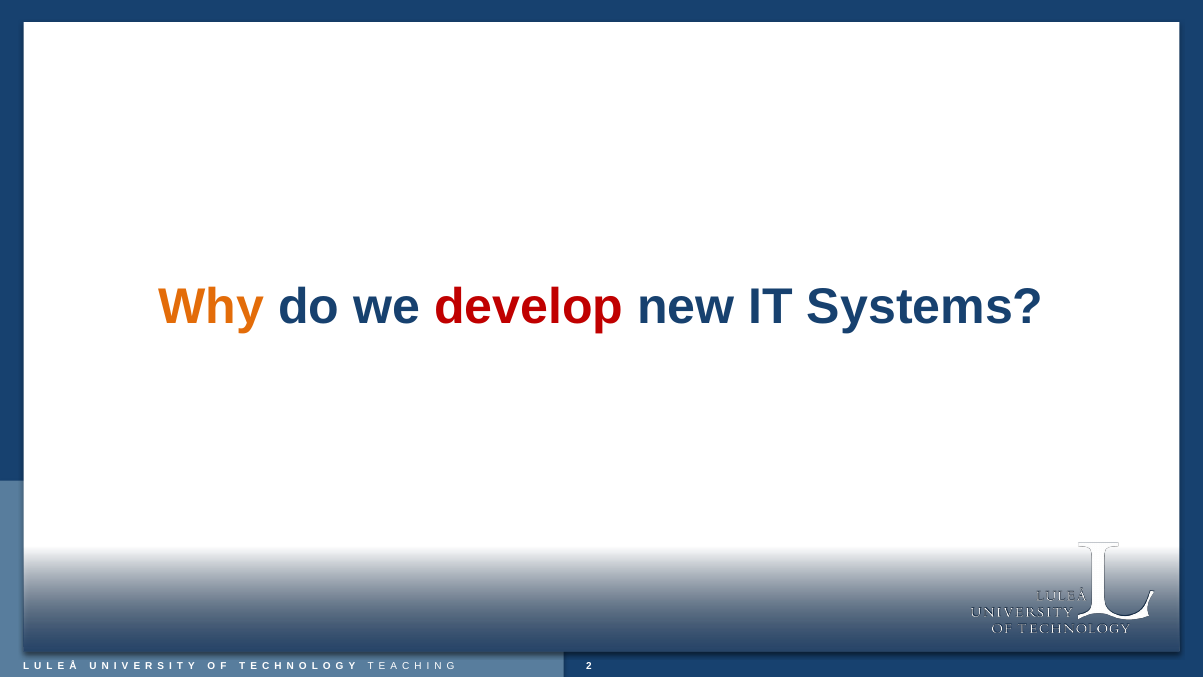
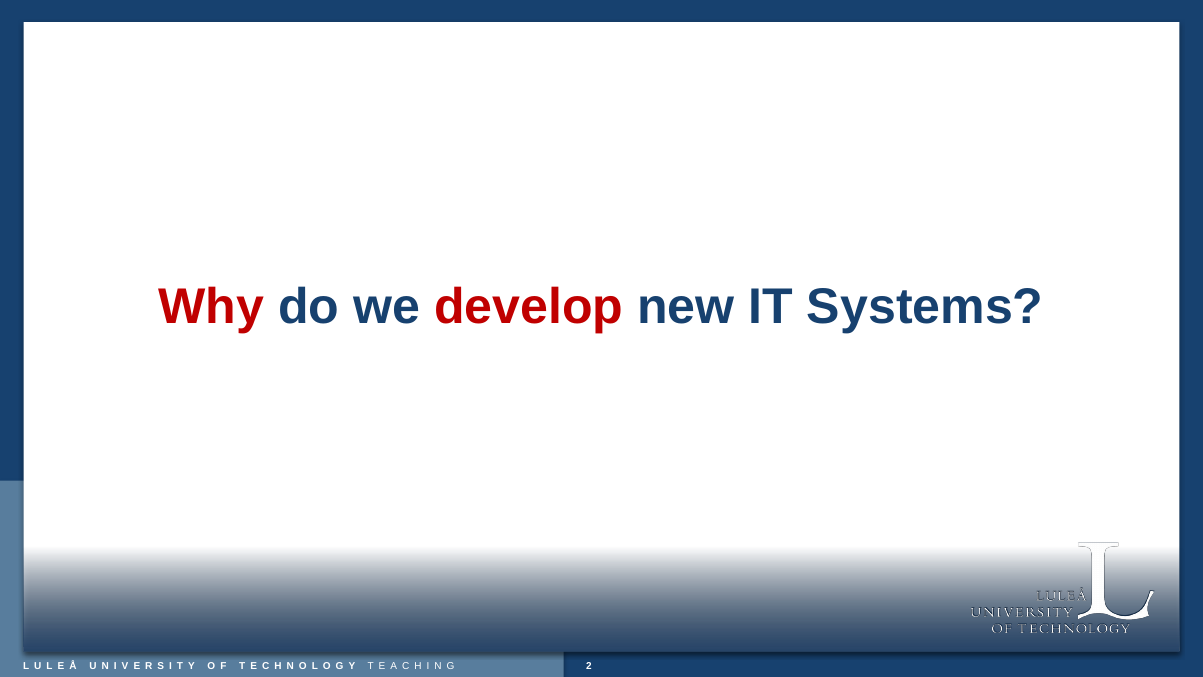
Why colour: orange -> red
